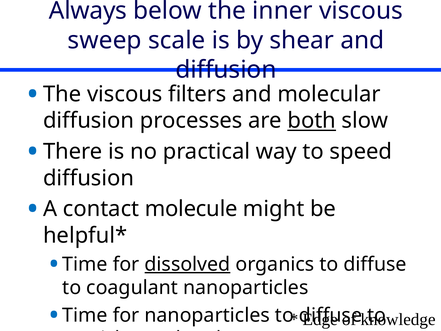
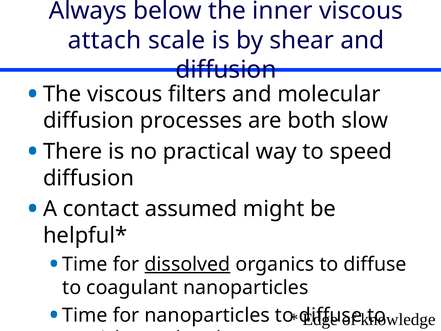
sweep: sweep -> attach
both underline: present -> none
molecule: molecule -> assumed
